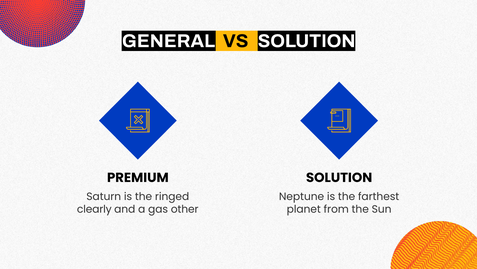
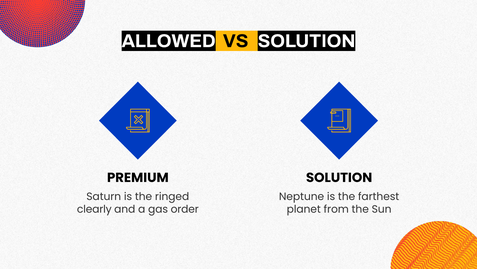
GENERAL: GENERAL -> ALLOWED
other: other -> order
